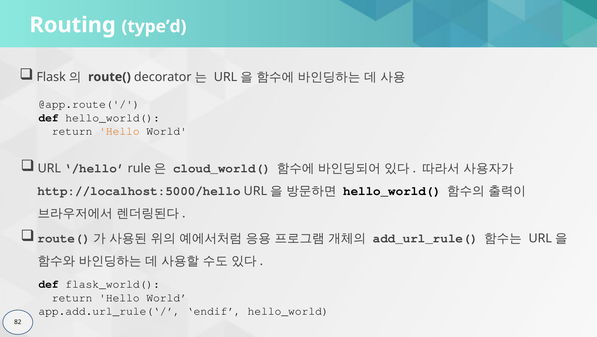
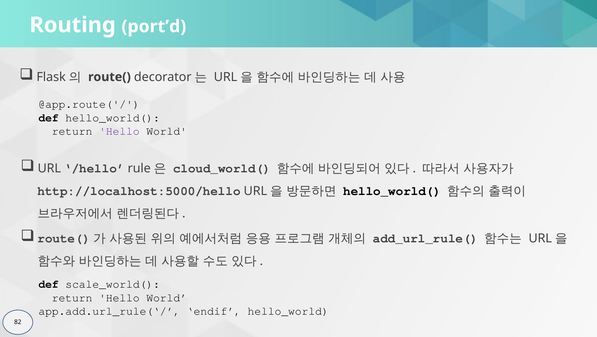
type’d: type’d -> port’d
Hello at (119, 131) colour: orange -> purple
flask_world(: flask_world( -> scale_world(
